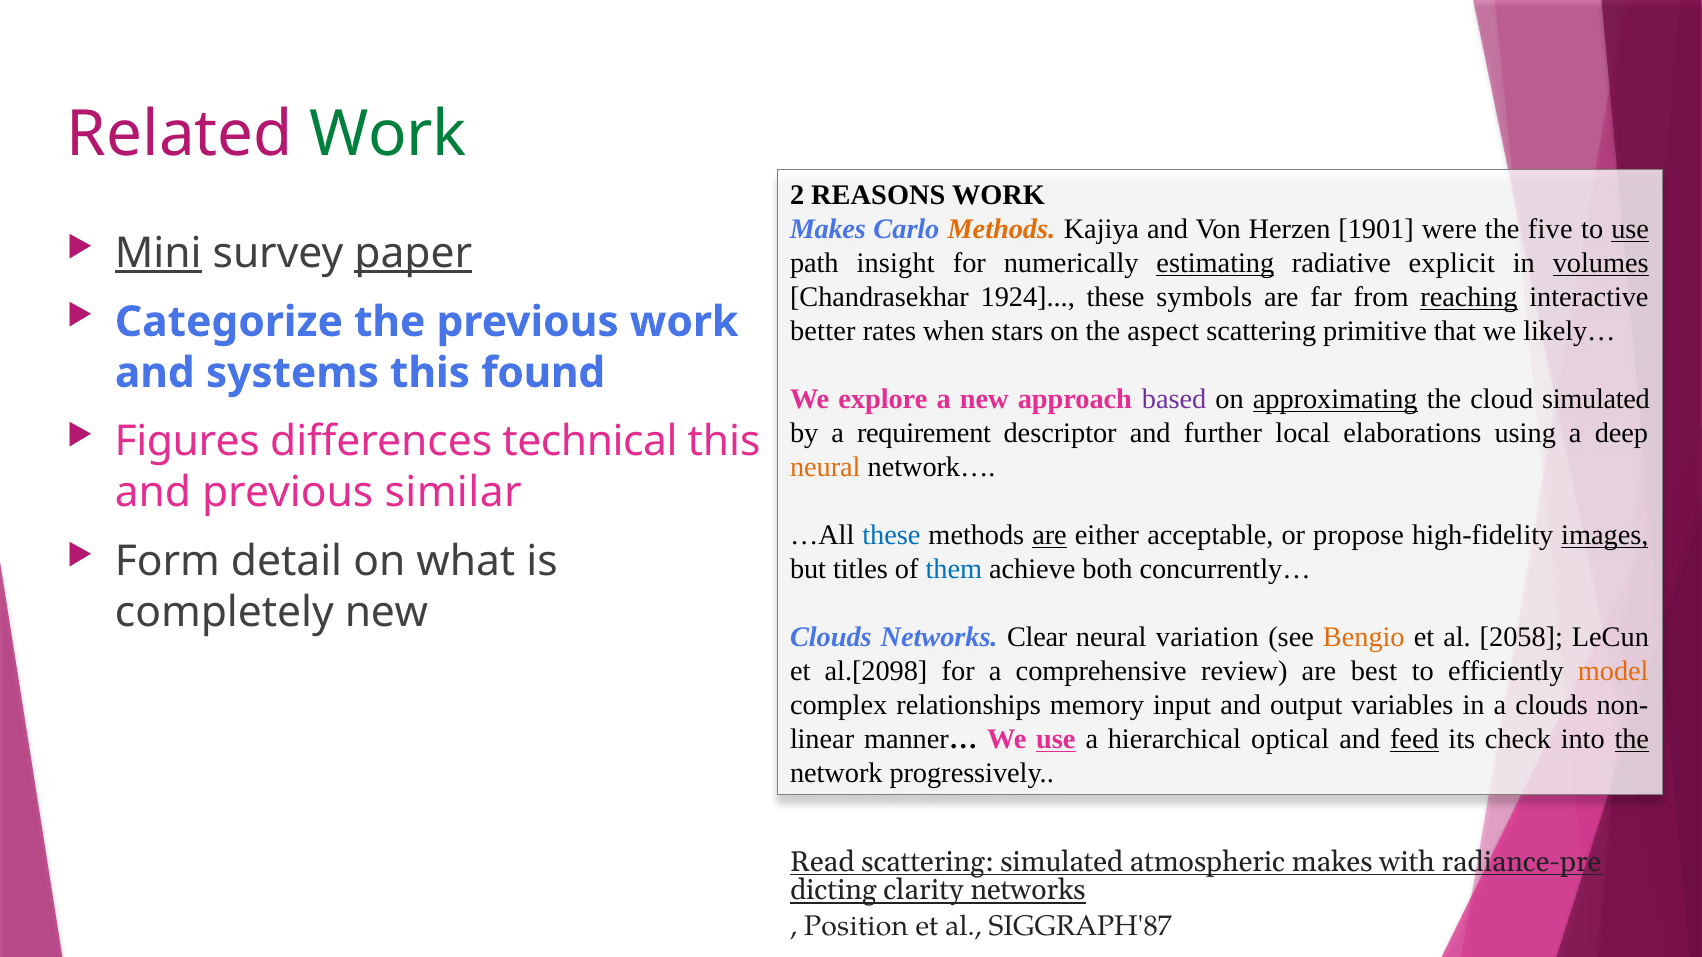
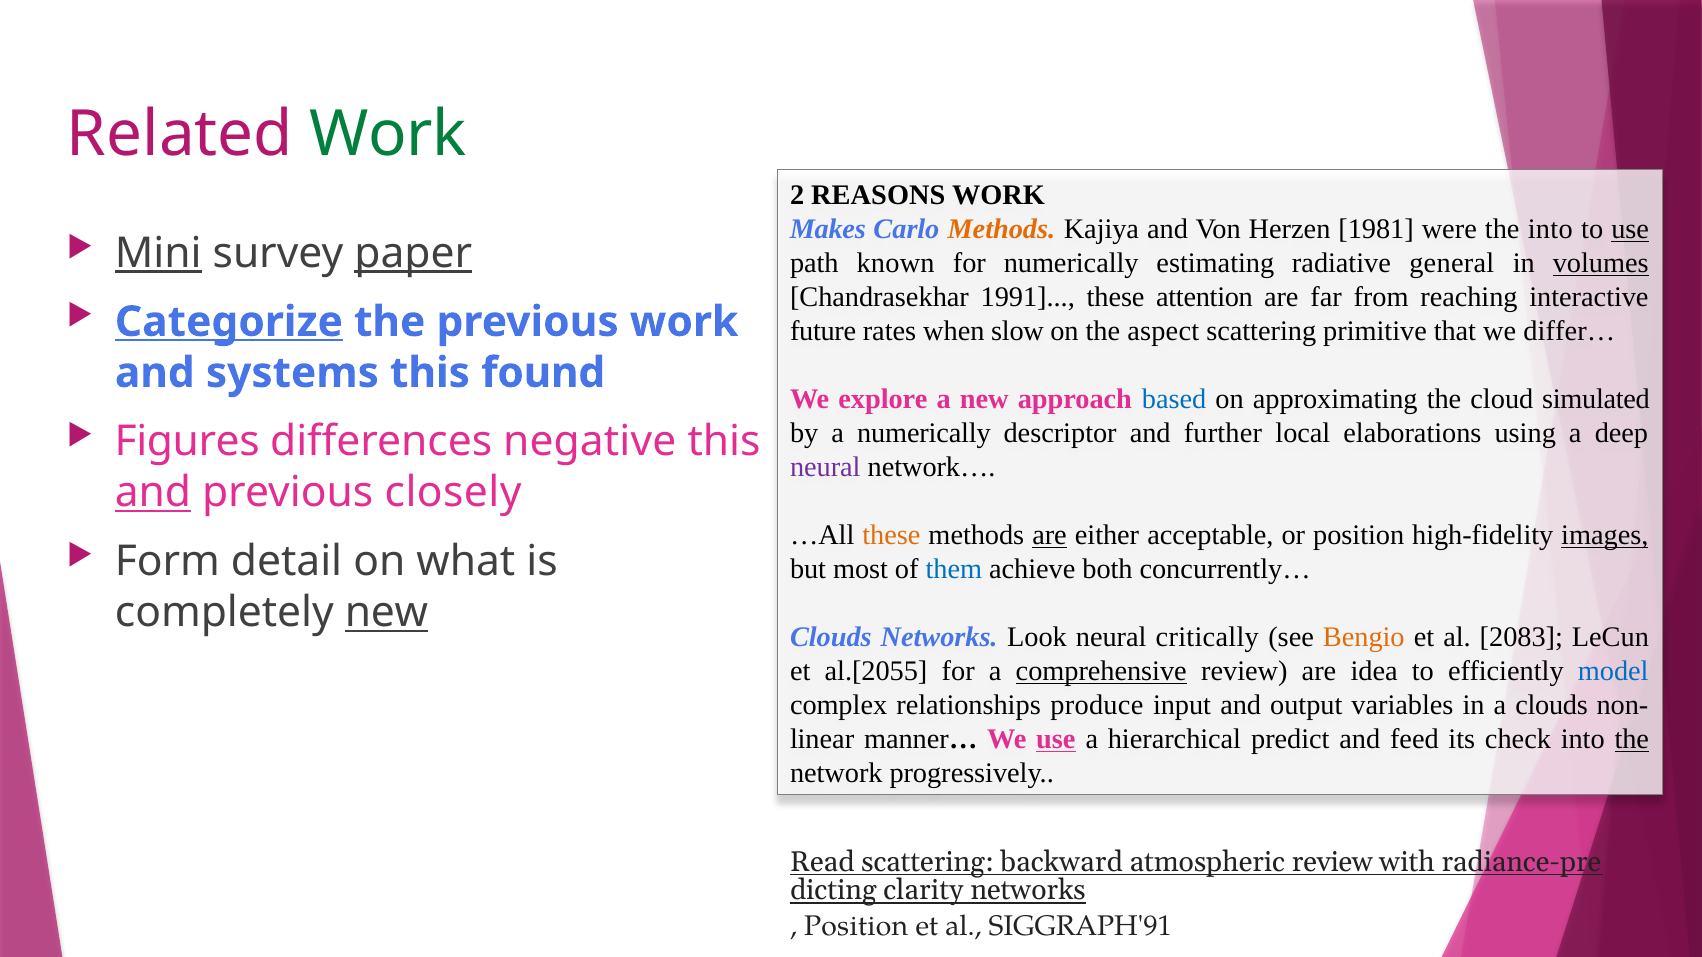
1901: 1901 -> 1981
the five: five -> into
insight: insight -> known
estimating underline: present -> none
explicit: explicit -> general
1924: 1924 -> 1991
symbols: symbols -> attention
reaching underline: present -> none
Categorize underline: none -> present
better: better -> future
stars: stars -> slow
likely…: likely… -> differ…
based colour: purple -> blue
approximating underline: present -> none
a requirement: requirement -> numerically
technical: technical -> negative
neural at (825, 468) colour: orange -> purple
and at (153, 493) underline: none -> present
similar: similar -> closely
these at (891, 536) colour: blue -> orange
or propose: propose -> position
titles: titles -> most
new at (387, 613) underline: none -> present
Clear: Clear -> Look
variation: variation -> critically
2058: 2058 -> 2083
al.[2098: al.[2098 -> al.[2055
comprehensive underline: none -> present
best: best -> idea
model colour: orange -> blue
memory: memory -> produce
optical: optical -> predict
feed underline: present -> none
scattering simulated: simulated -> backward
atmospheric makes: makes -> review
SIGGRAPH'87: SIGGRAPH'87 -> SIGGRAPH'91
